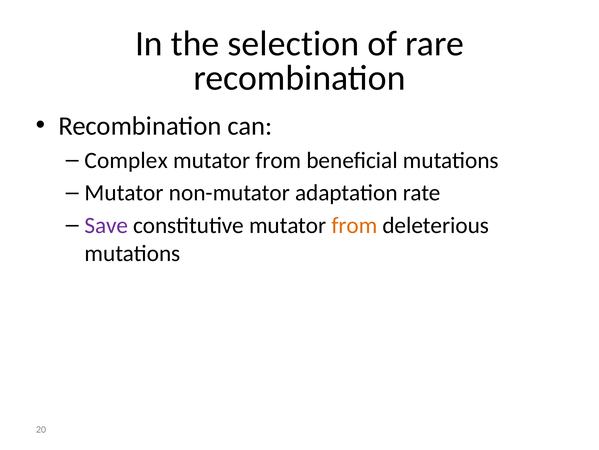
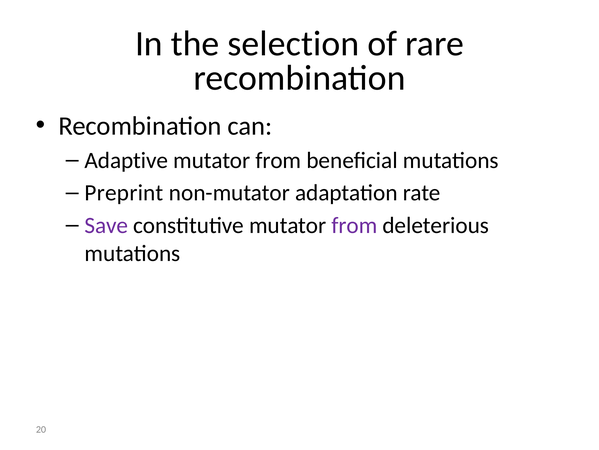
Complex: Complex -> Adaptive
Mutator at (124, 193): Mutator -> Preprint
from at (354, 225) colour: orange -> purple
